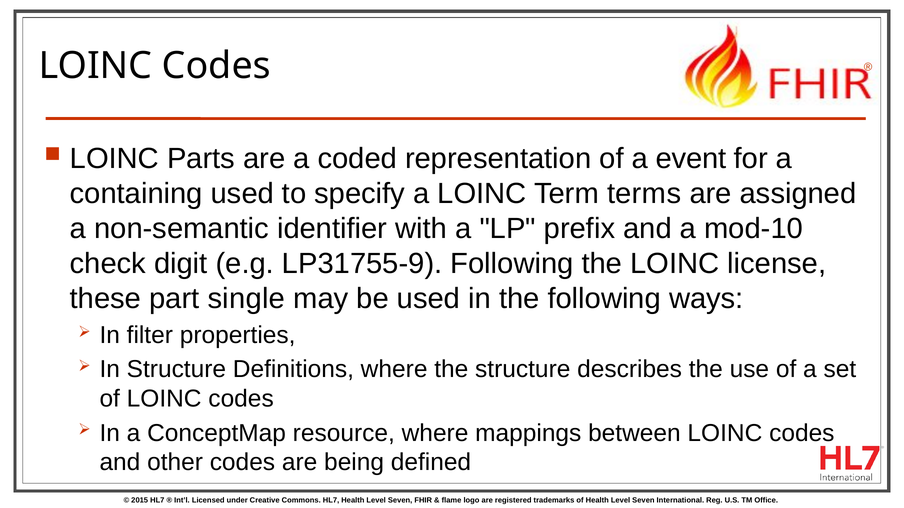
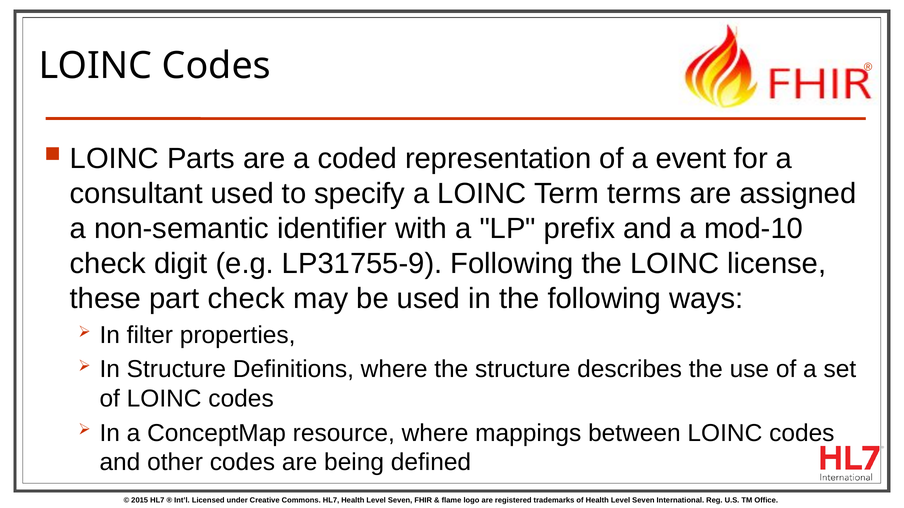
containing: containing -> consultant
part single: single -> check
